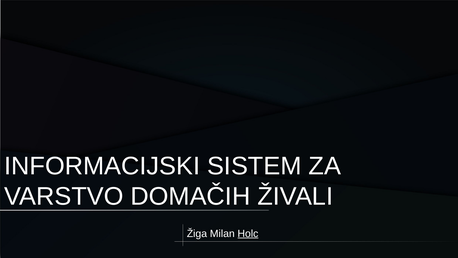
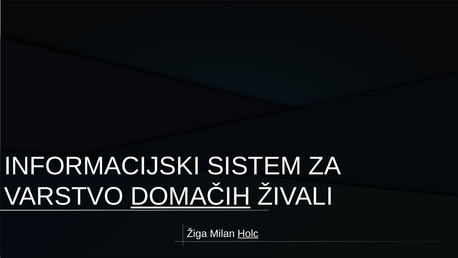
DOMAČIH underline: none -> present
